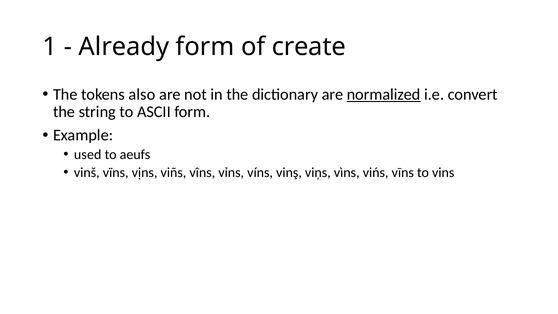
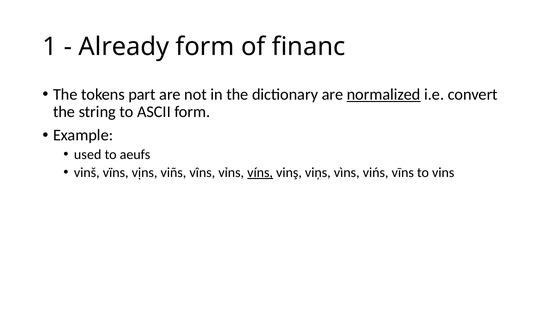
create: create -> financ
also: also -> part
víns underline: none -> present
